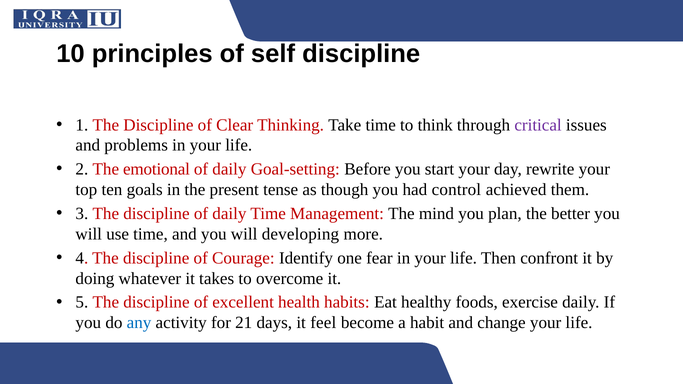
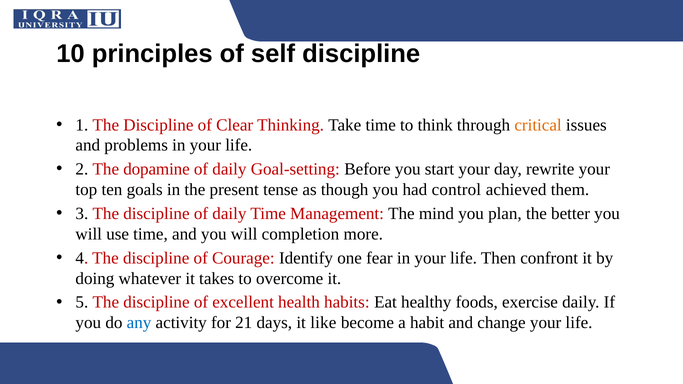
critical colour: purple -> orange
emotional: emotional -> dopamine
developing: developing -> completion
feel: feel -> like
